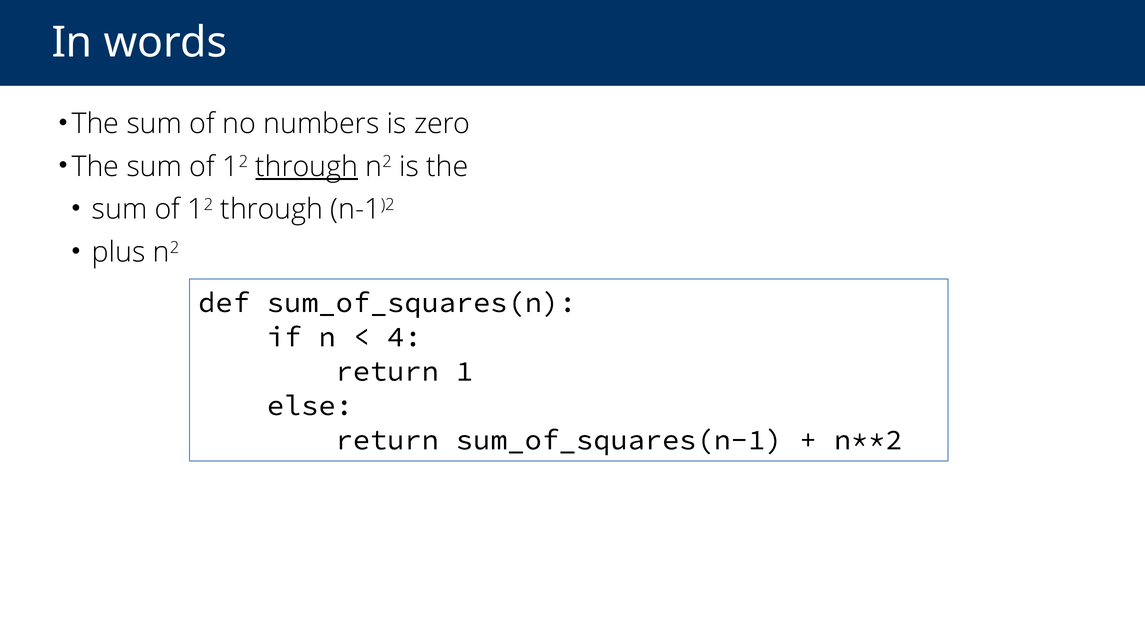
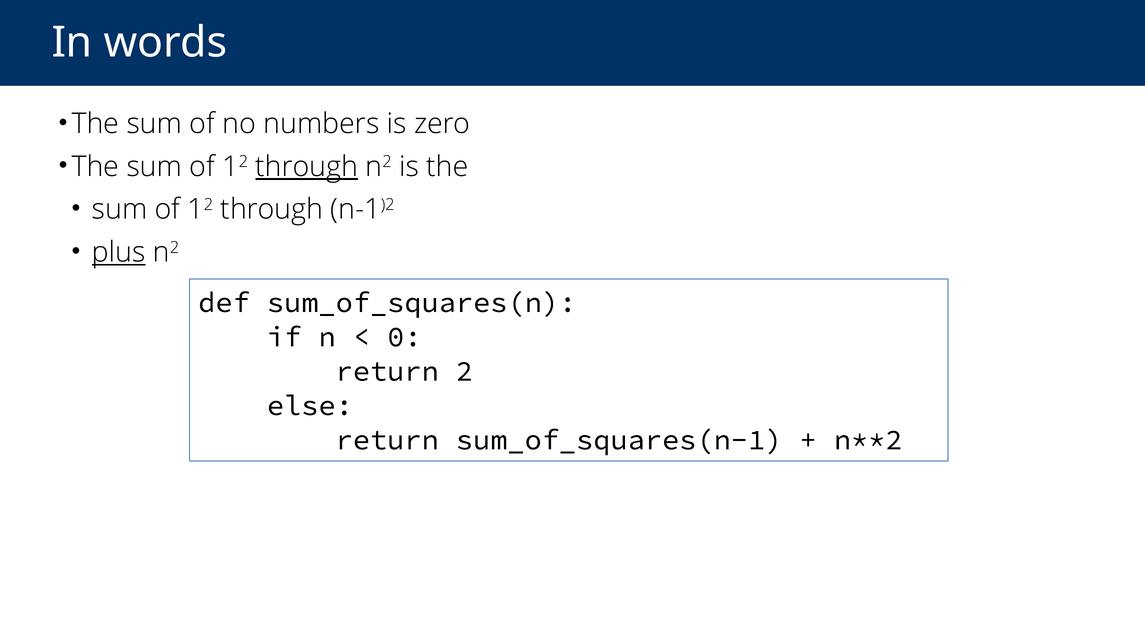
plus underline: none -> present
4: 4 -> 0
1: 1 -> 2
